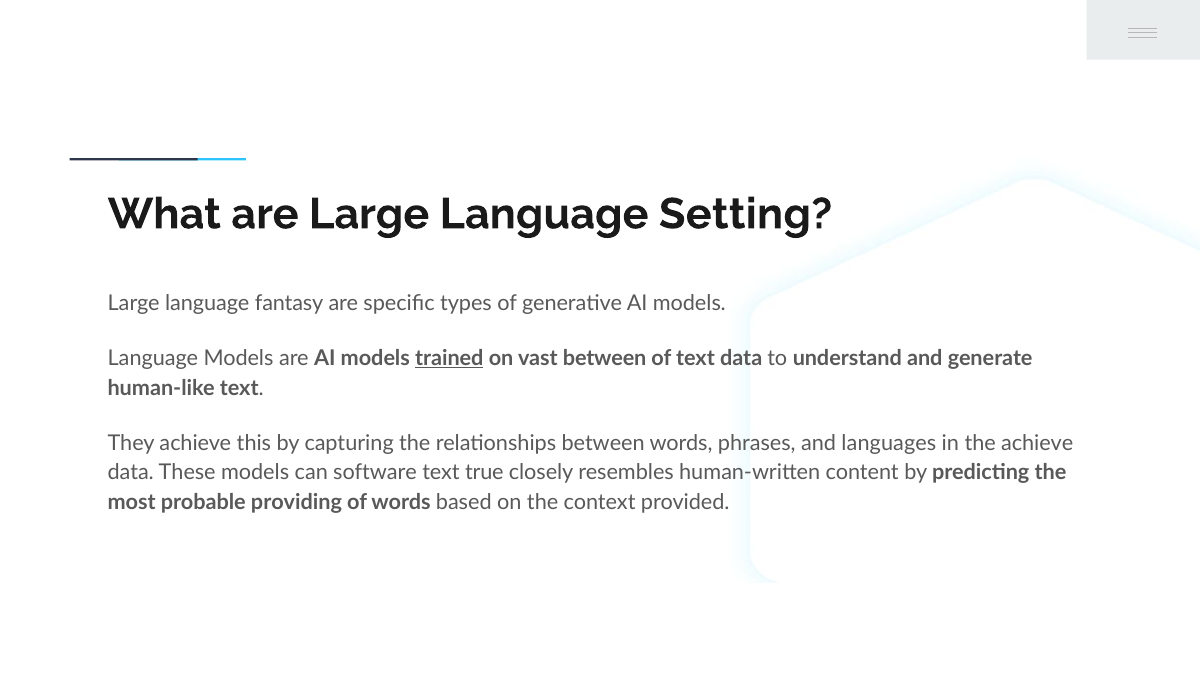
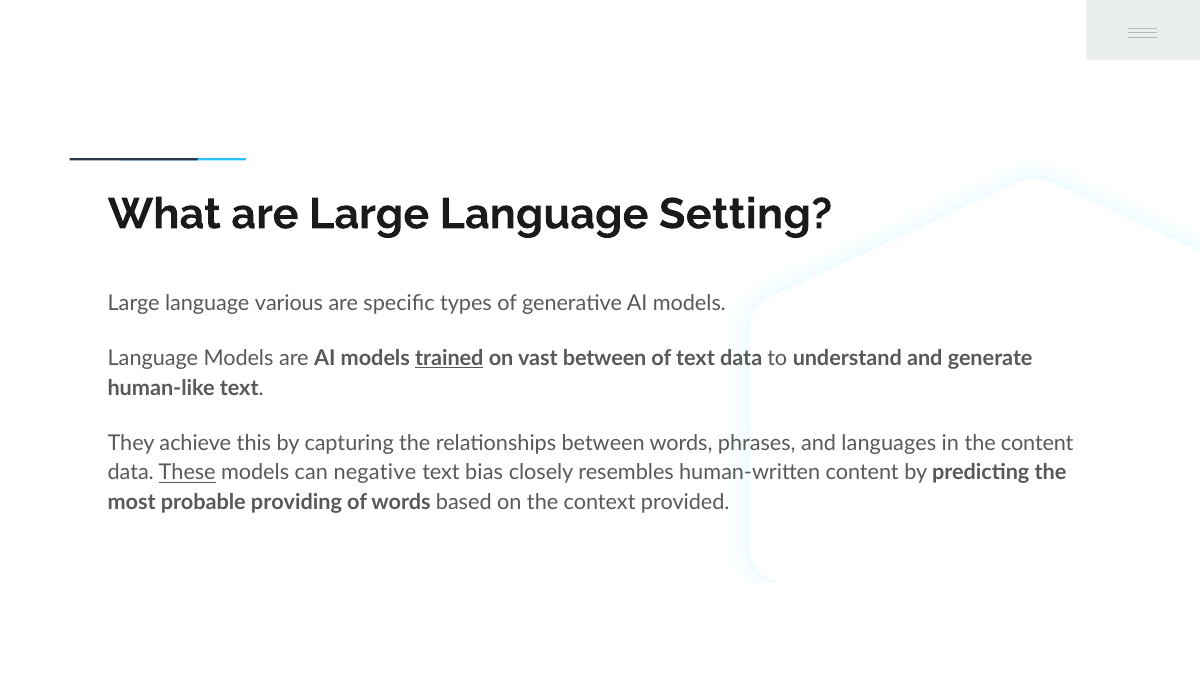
fantasy: fantasy -> various
the achieve: achieve -> content
These underline: none -> present
software: software -> negative
true: true -> bias
